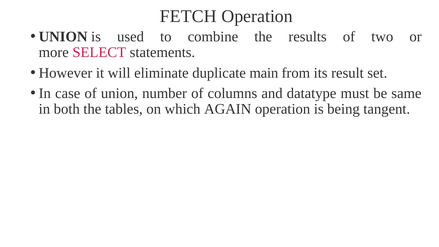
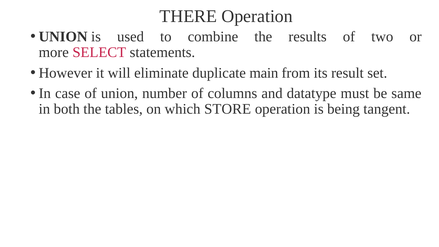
FETCH: FETCH -> THERE
AGAIN: AGAIN -> STORE
